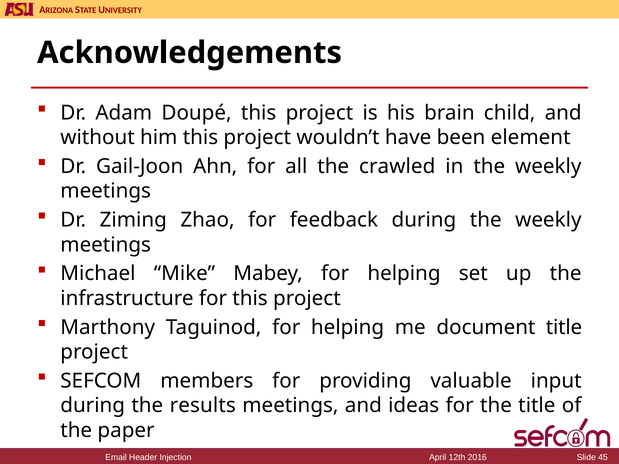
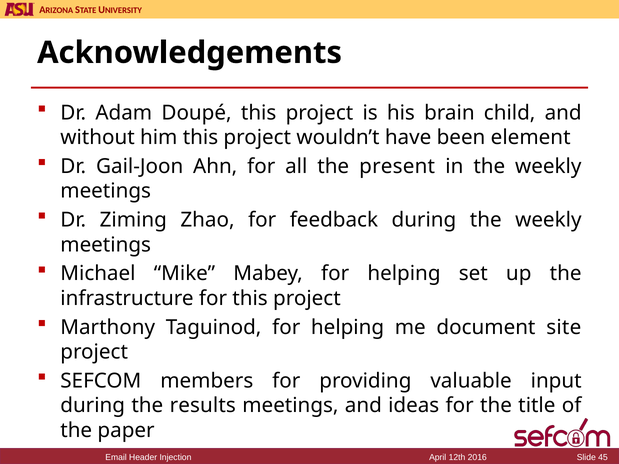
crawled: crawled -> present
document title: title -> site
